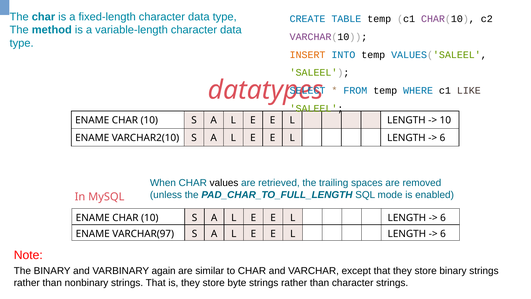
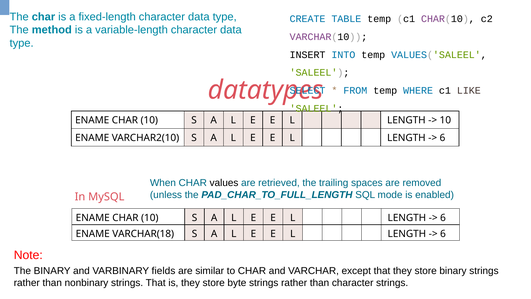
INSERT colour: orange -> black
VARCHAR(97: VARCHAR(97 -> VARCHAR(18
again: again -> fields
